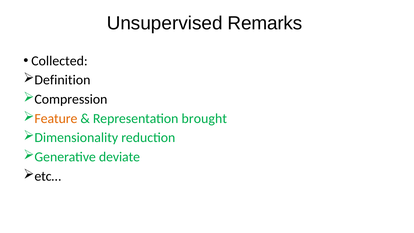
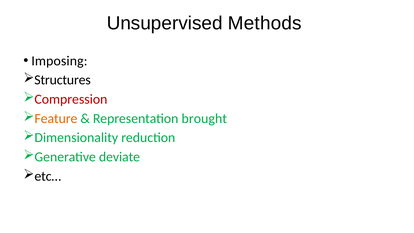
Remarks: Remarks -> Methods
Collected: Collected -> Imposing
Definition: Definition -> Structures
Compression colour: black -> red
